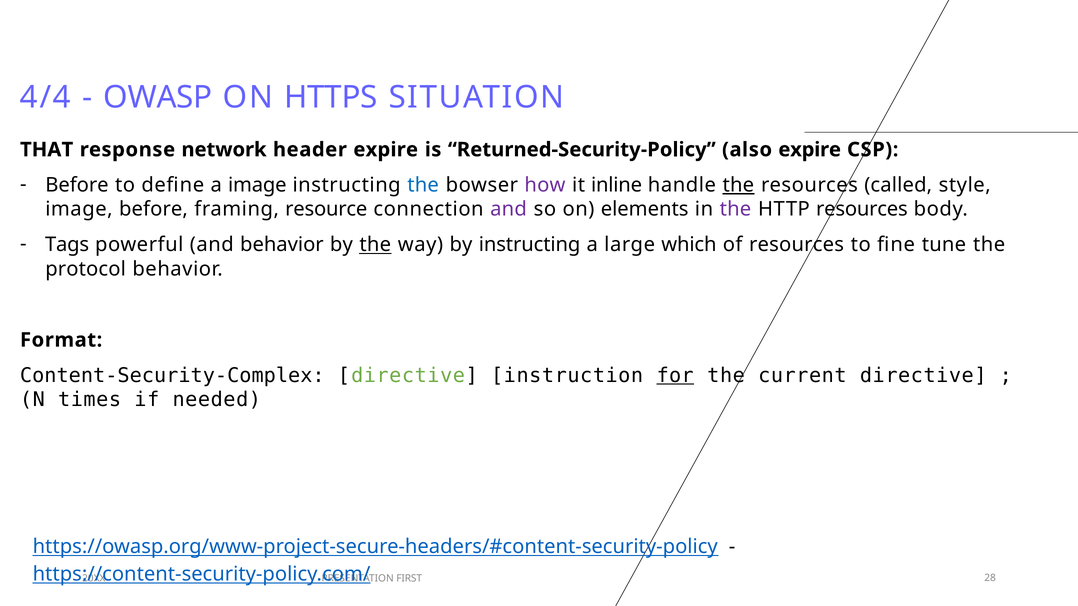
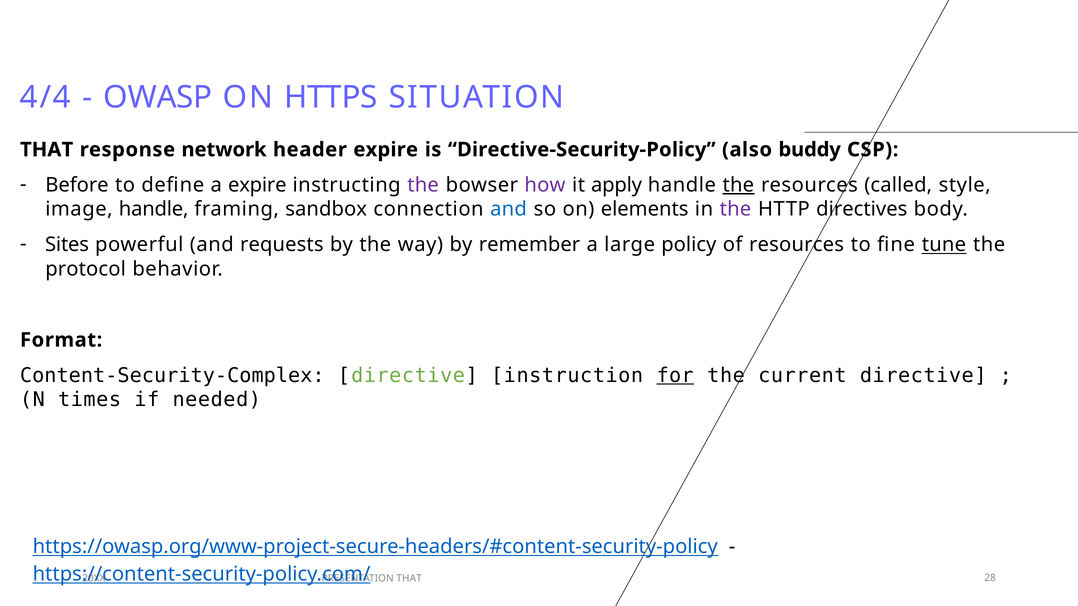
Returned-Security-Policy: Returned-Security-Policy -> Directive-Security-Policy
also expire: expire -> buddy
a image: image -> expire
the at (423, 185) colour: blue -> purple
inline: inline -> apply
image before: before -> handle
resource: resource -> sandbox
and at (509, 209) colour: purple -> blue
HTTP resources: resources -> directives
Tags: Tags -> Sites
and behavior: behavior -> requests
the at (375, 245) underline: present -> none
by instructing: instructing -> remember
which: which -> policy
tune underline: none -> present
FIRST at (409, 579): FIRST -> THAT
